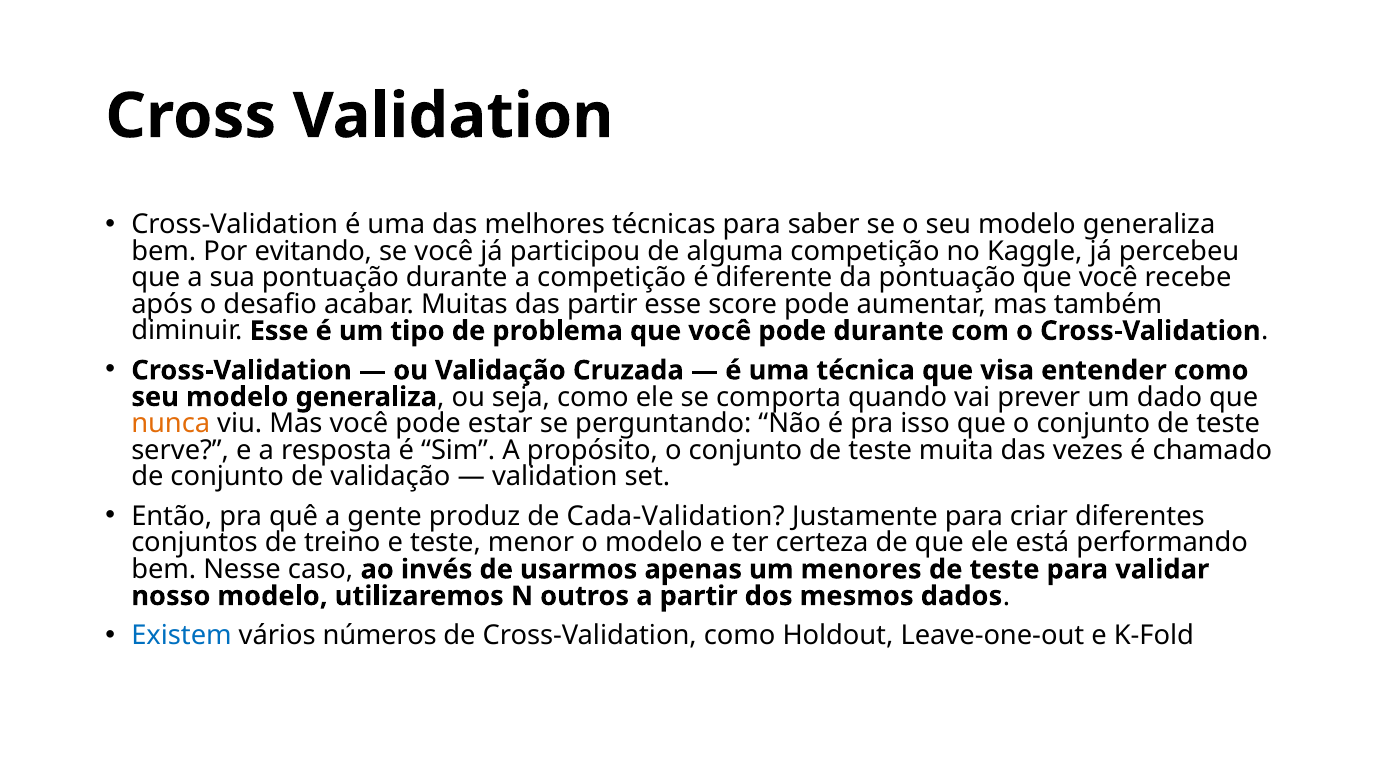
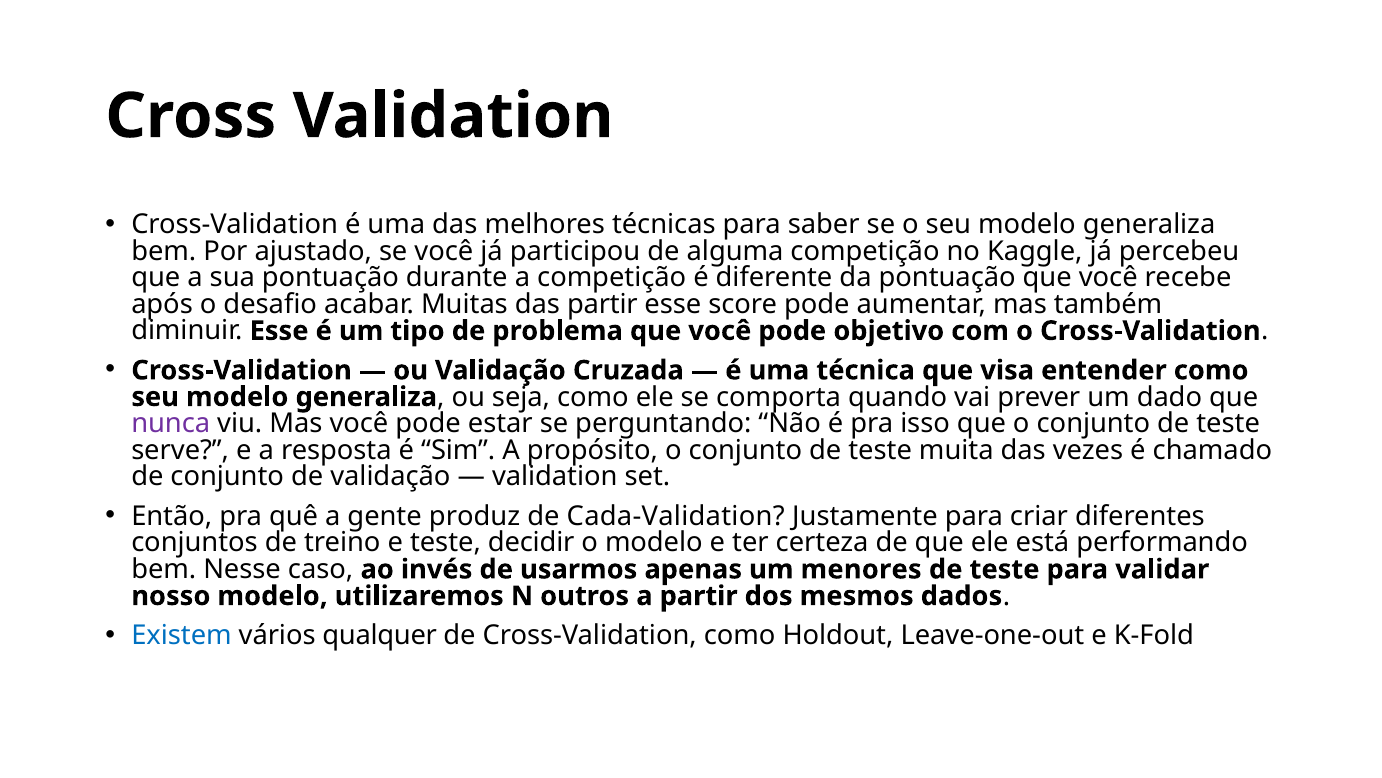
evitando: evitando -> ajustado
pode durante: durante -> objetivo
nunca colour: orange -> purple
menor: menor -> decidir
números: números -> qualquer
